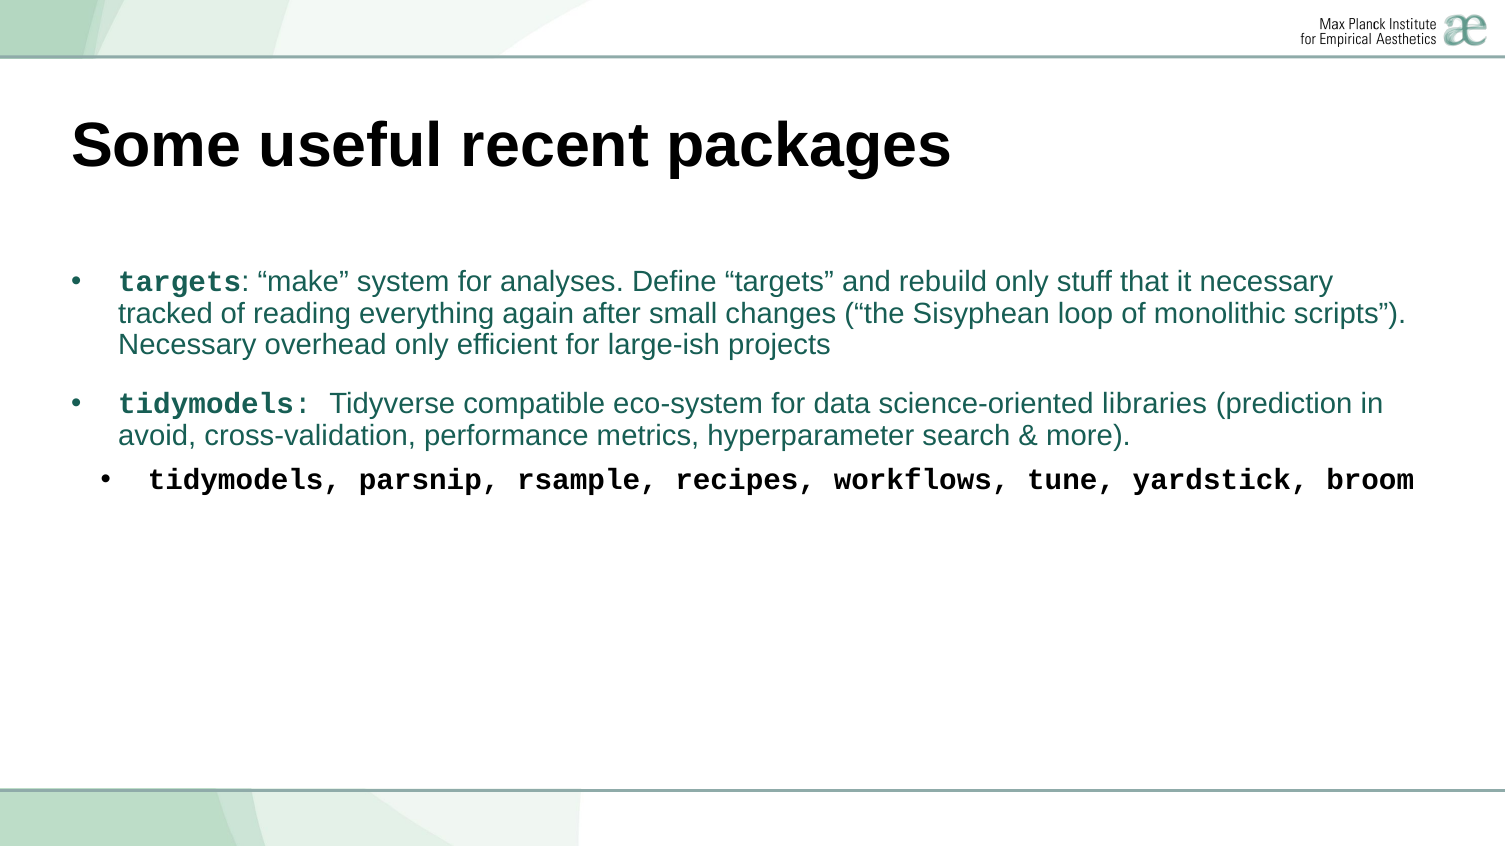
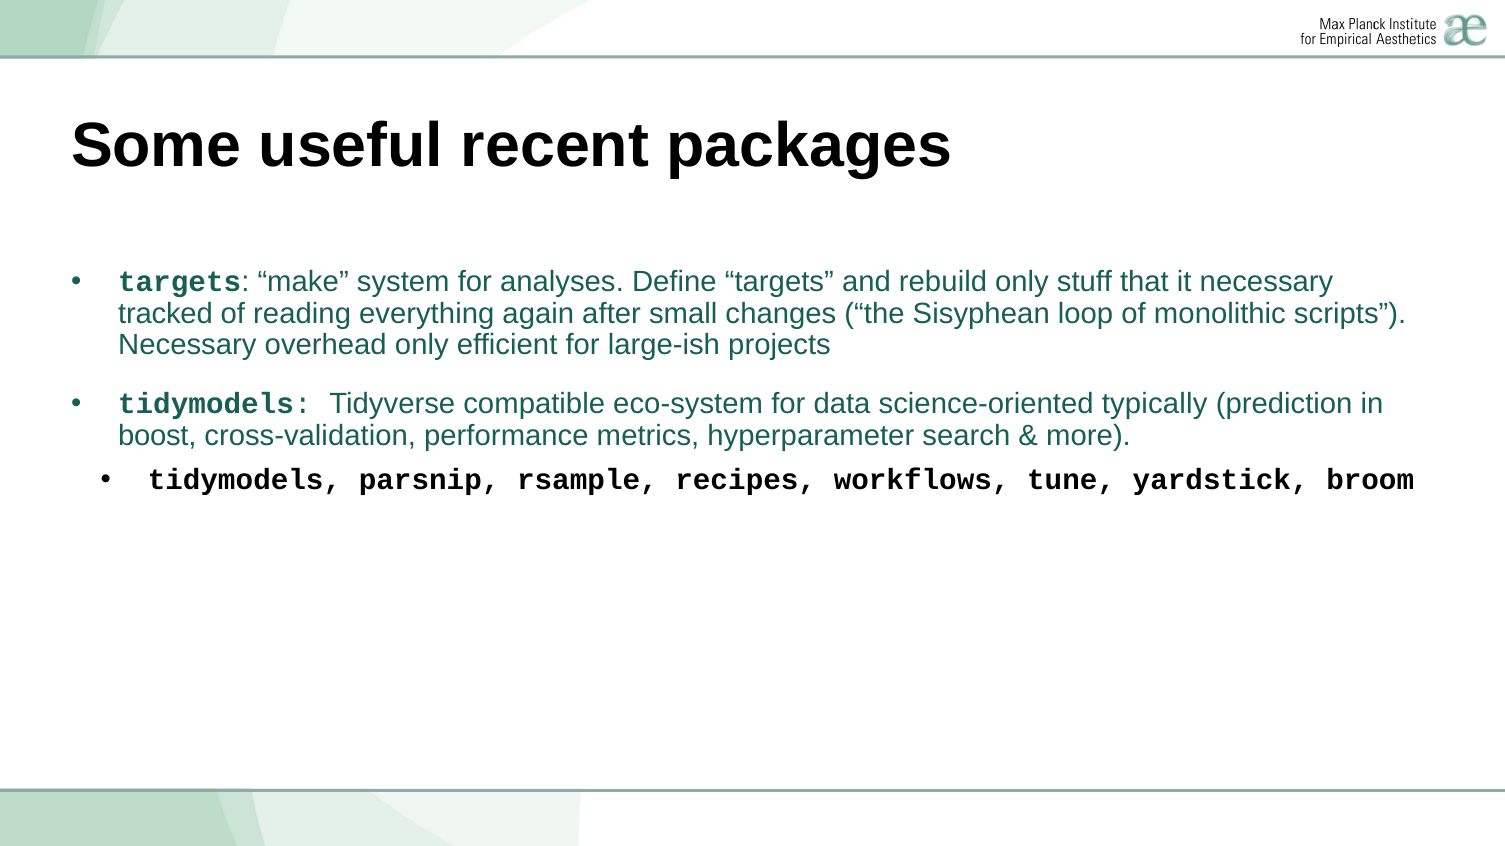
libraries: libraries -> typically
avoid: avoid -> boost
